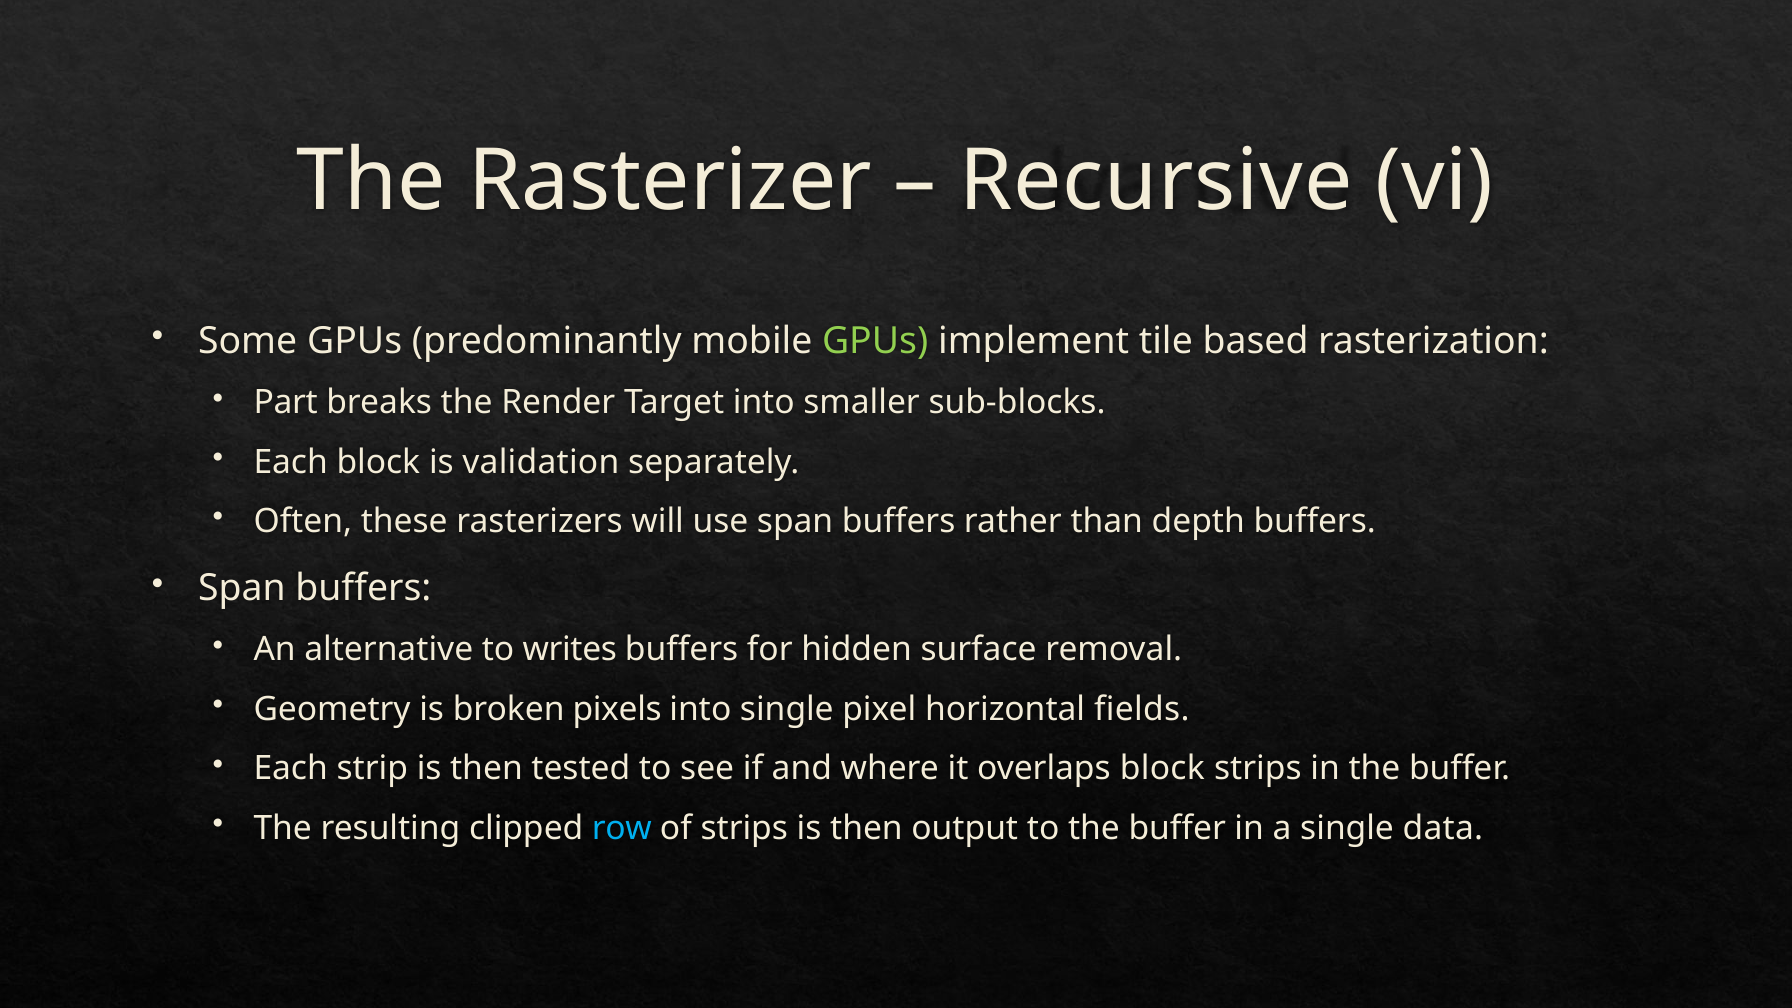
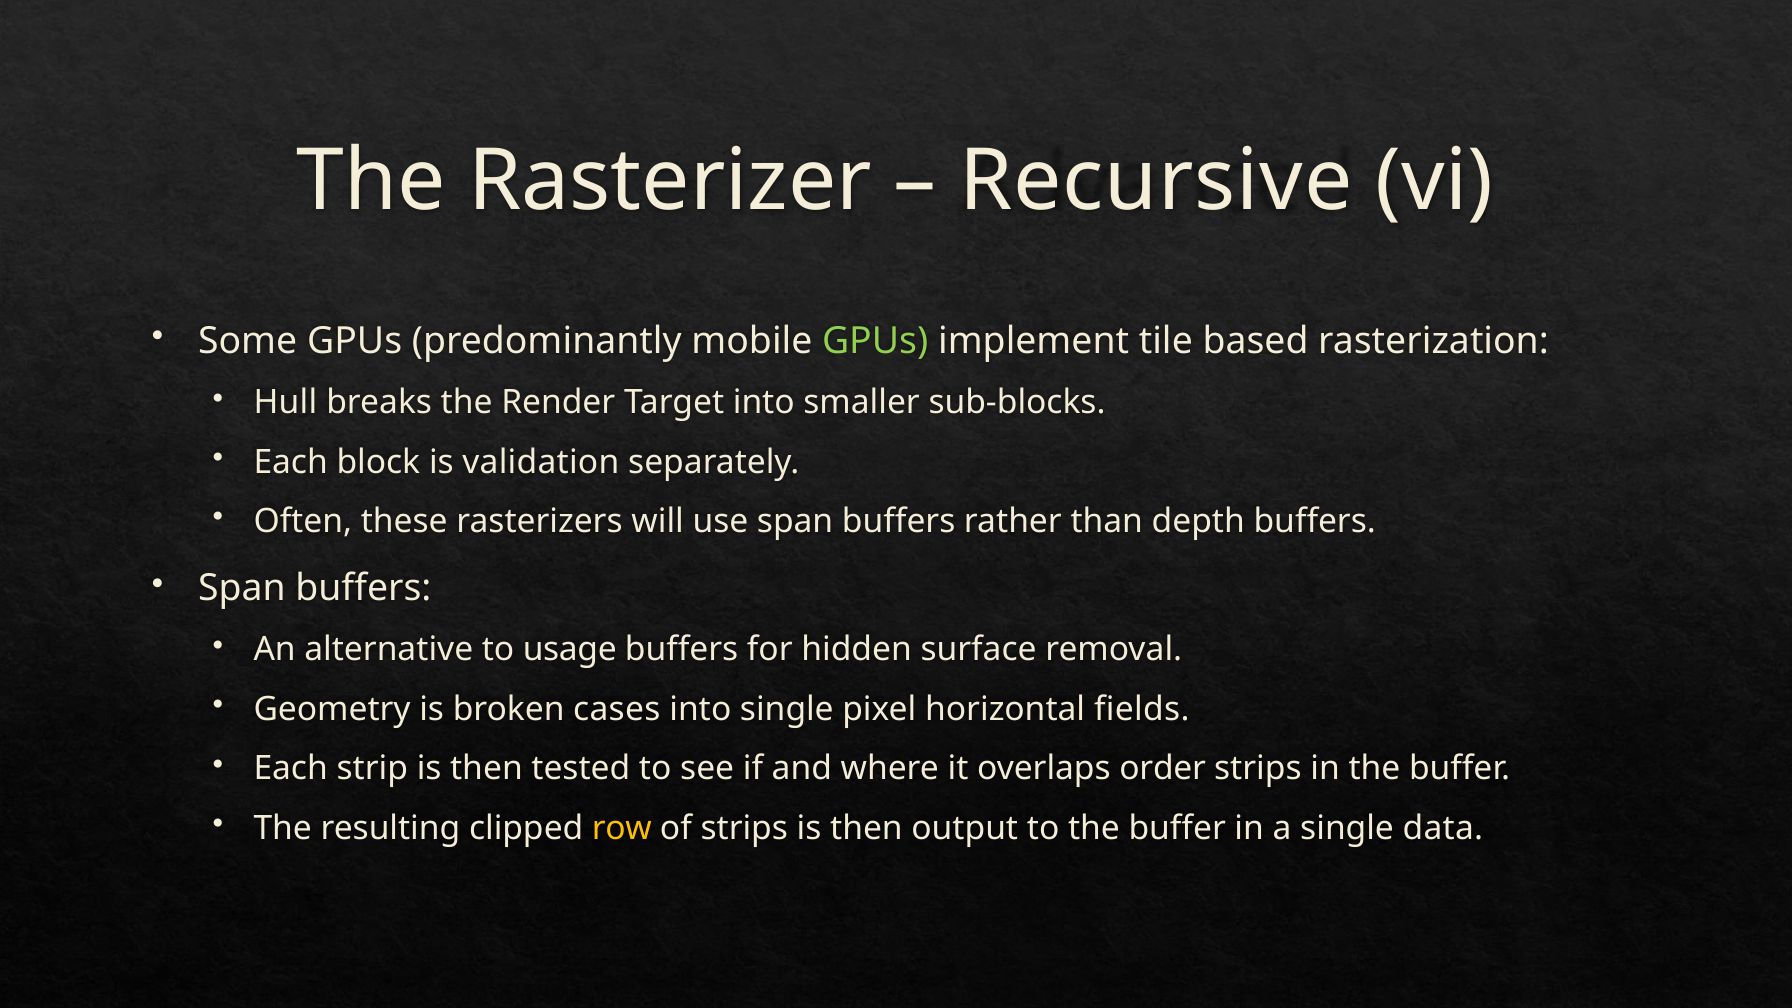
Part: Part -> Hull
writes: writes -> usage
pixels: pixels -> cases
overlaps block: block -> order
row colour: light blue -> yellow
